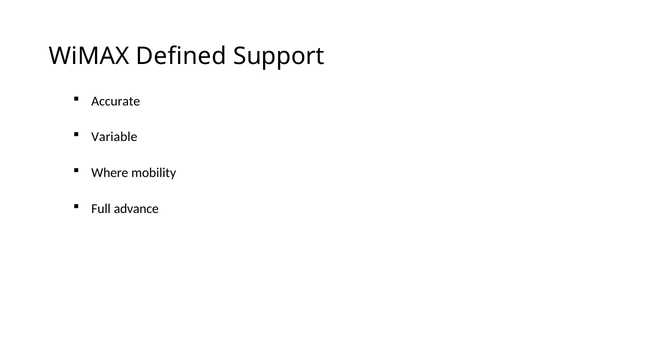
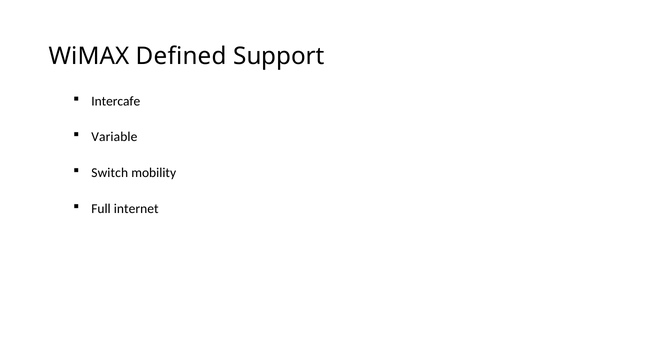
Accurate: Accurate -> Intercafe
Where: Where -> Switch
advance: advance -> internet
